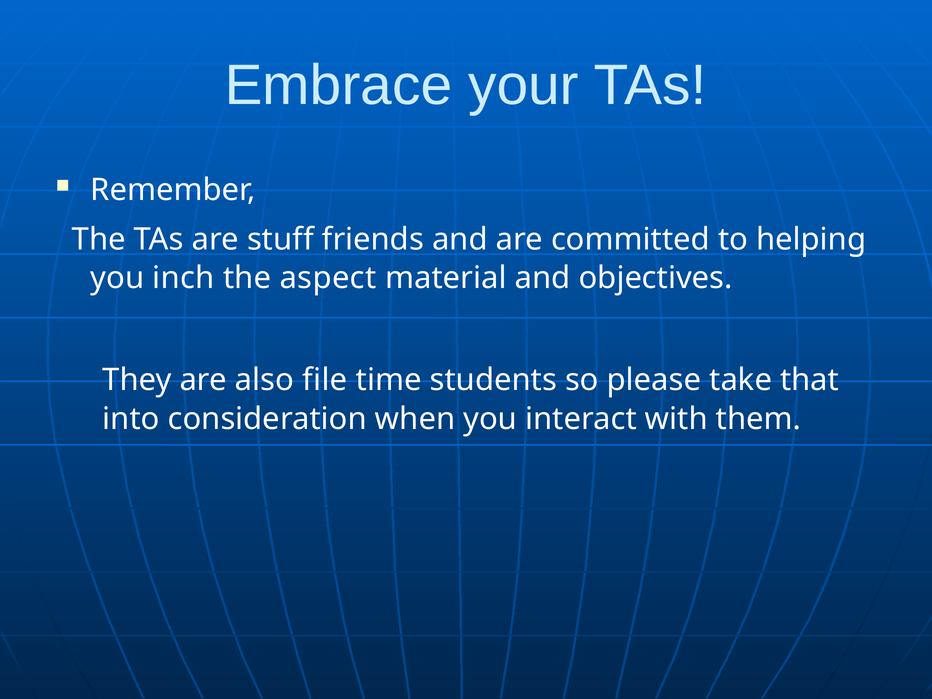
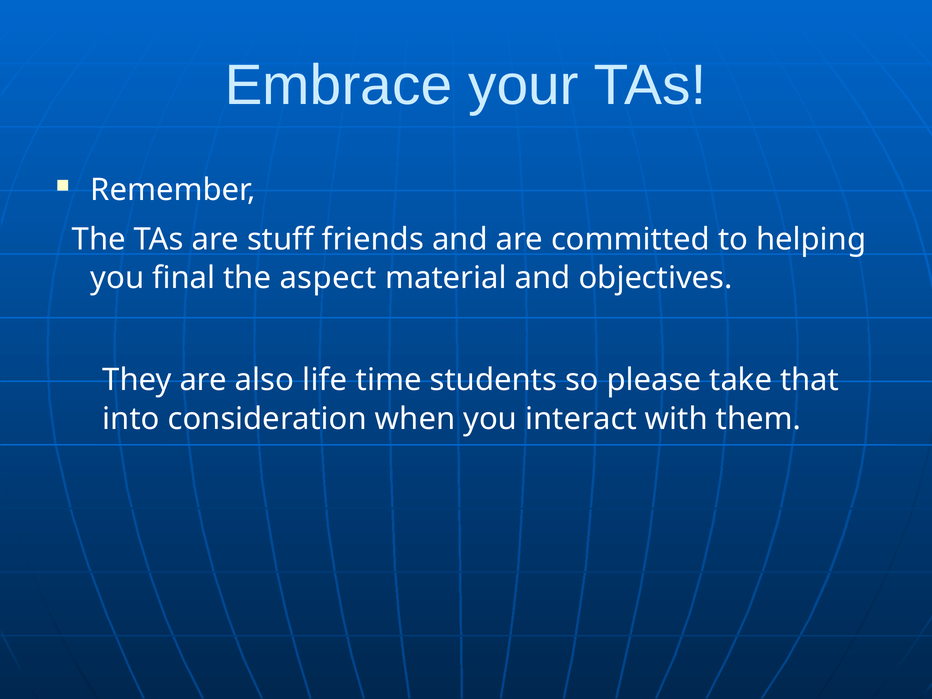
inch: inch -> final
file: file -> life
